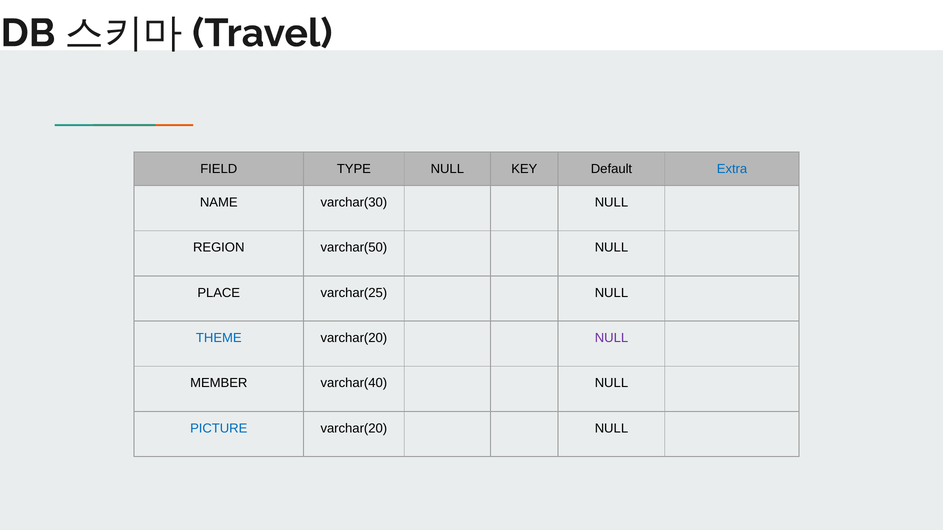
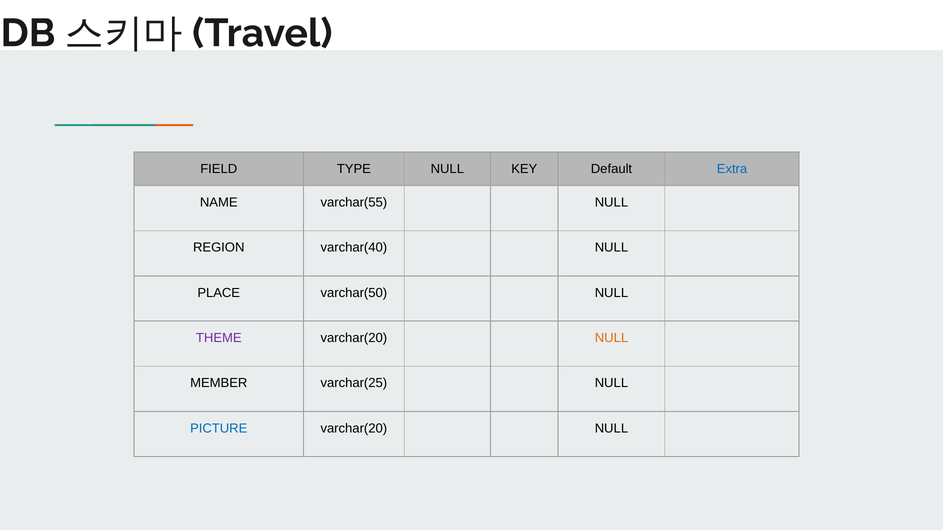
varchar(30: varchar(30 -> varchar(55
varchar(50: varchar(50 -> varchar(40
varchar(25: varchar(25 -> varchar(50
THEME colour: blue -> purple
NULL at (612, 338) colour: purple -> orange
varchar(40: varchar(40 -> varchar(25
